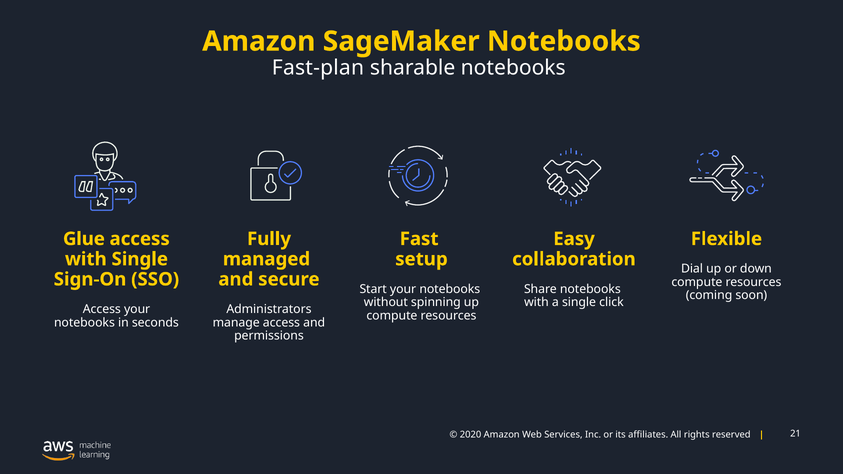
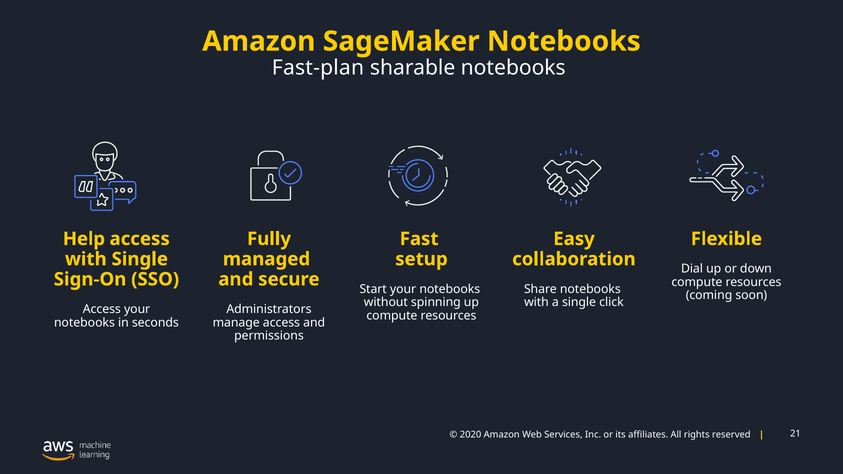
Glue: Glue -> Help
